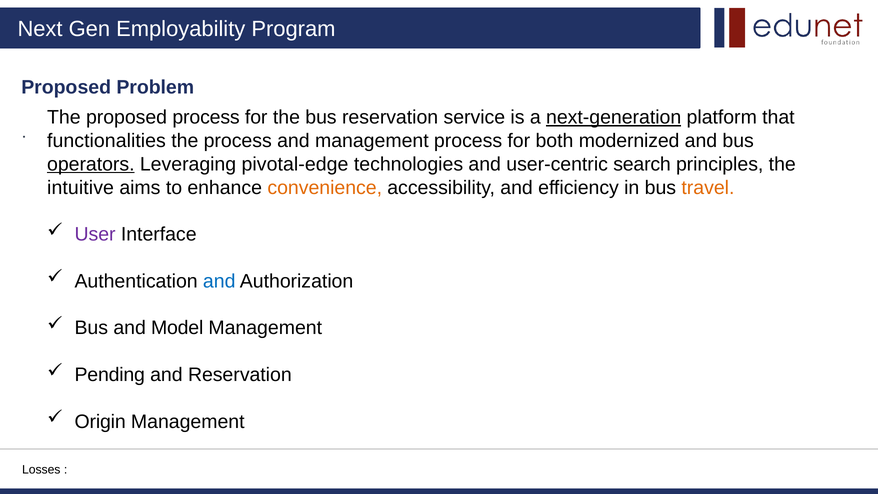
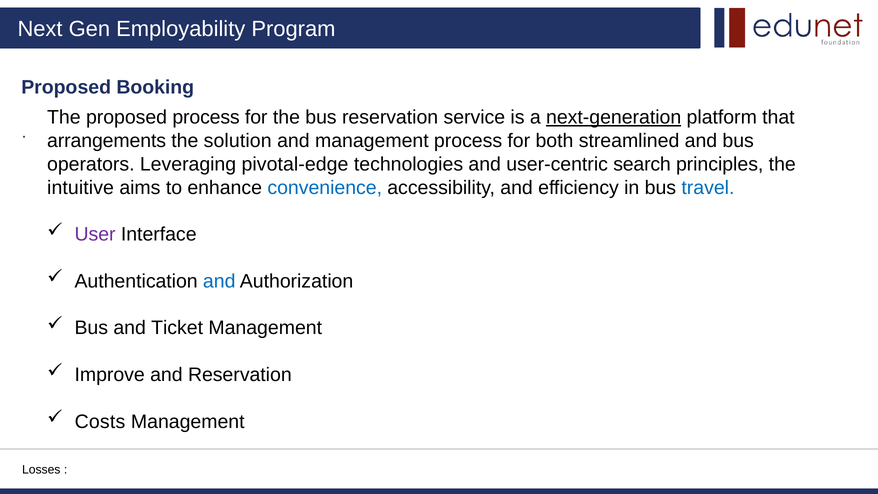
Problem: Problem -> Booking
functionalities: functionalities -> arrangements
the process: process -> solution
modernized: modernized -> streamlined
operators underline: present -> none
convenience colour: orange -> blue
travel colour: orange -> blue
Model: Model -> Ticket
Pending: Pending -> Improve
Origin: Origin -> Costs
